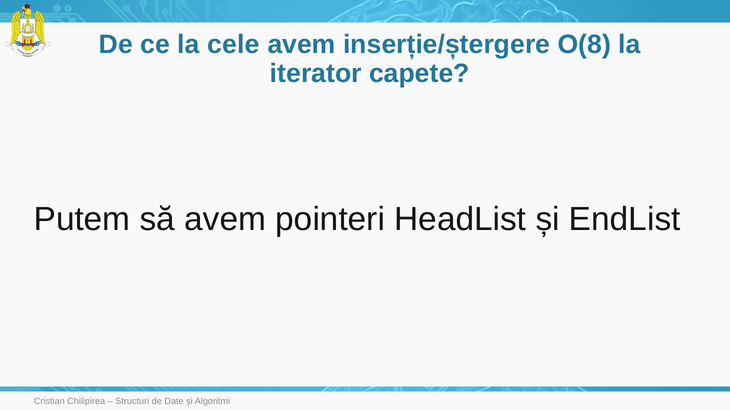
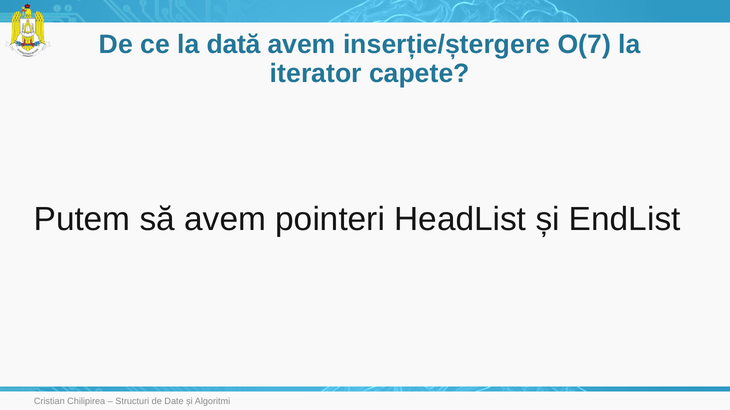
cele: cele -> dată
O(8: O(8 -> O(7
